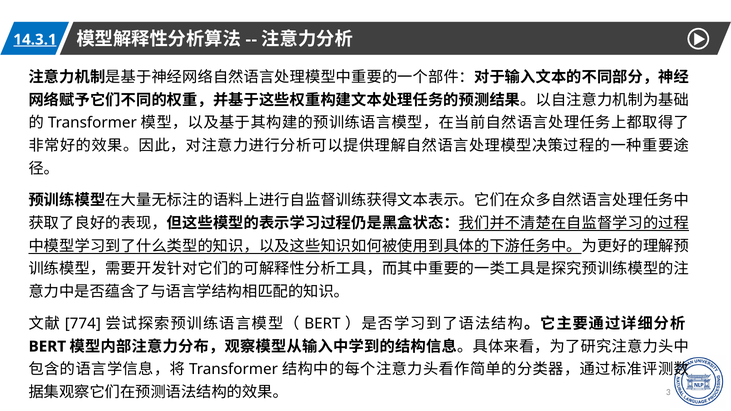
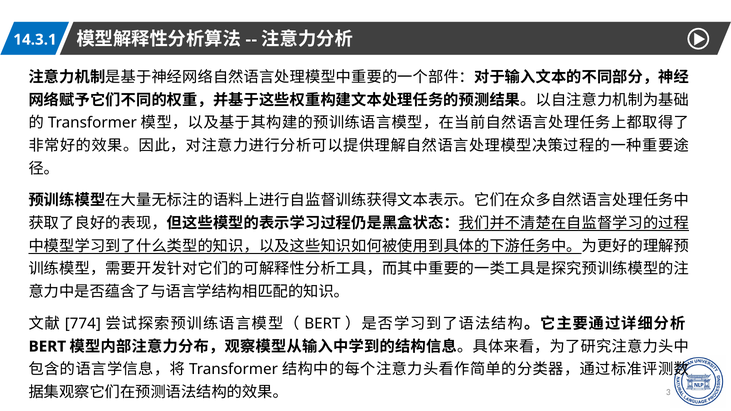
14.3.1 underline: present -> none
